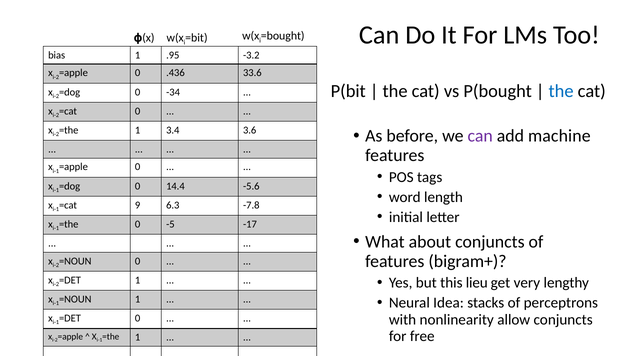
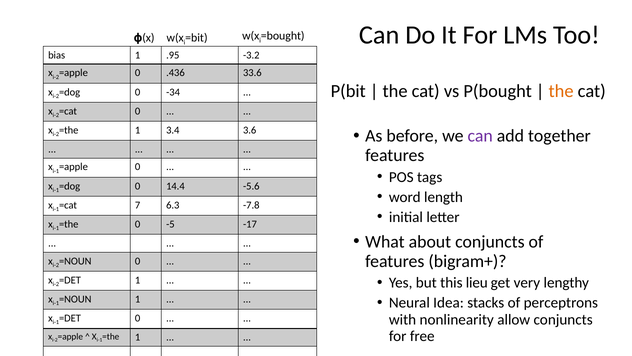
the at (561, 91) colour: blue -> orange
machine: machine -> together
9: 9 -> 7
